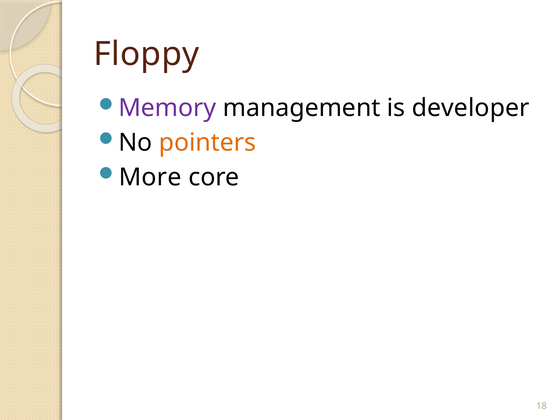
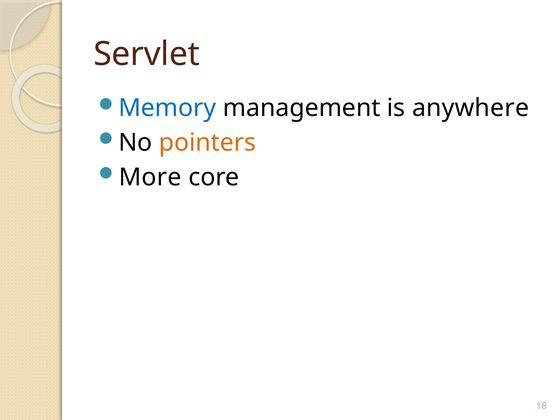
Floppy: Floppy -> Servlet
Memory colour: purple -> blue
developer: developer -> anywhere
